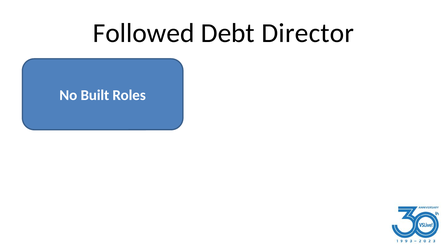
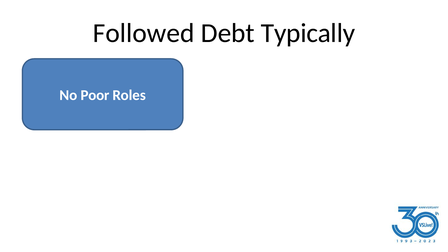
Director: Director -> Typically
Built: Built -> Poor
